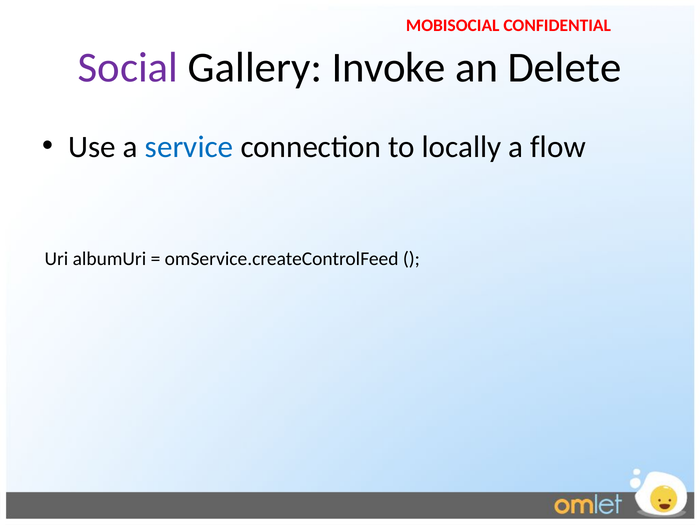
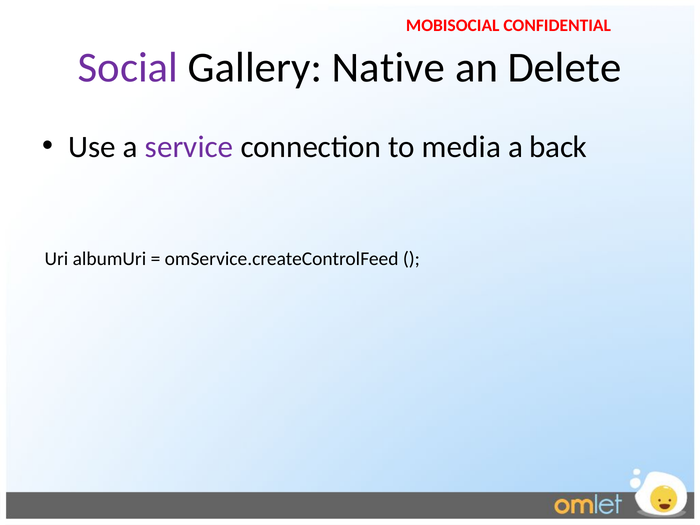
Invoke: Invoke -> Native
service colour: blue -> purple
locally: locally -> media
flow: flow -> back
